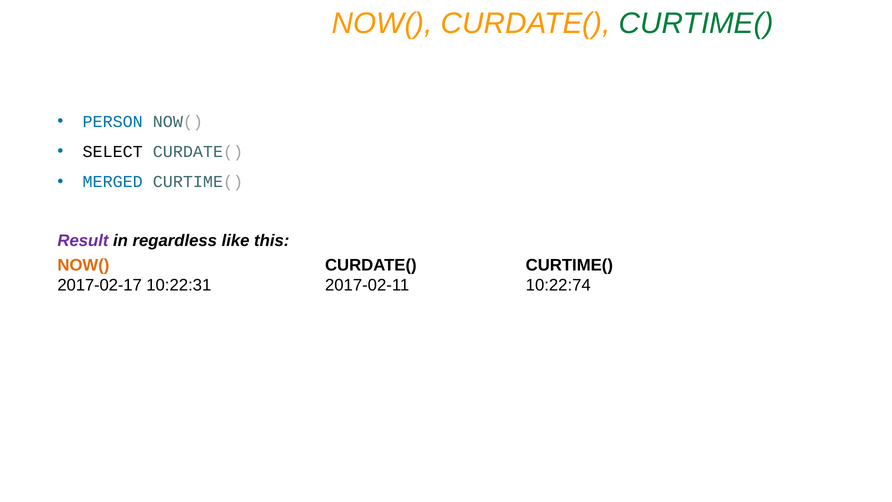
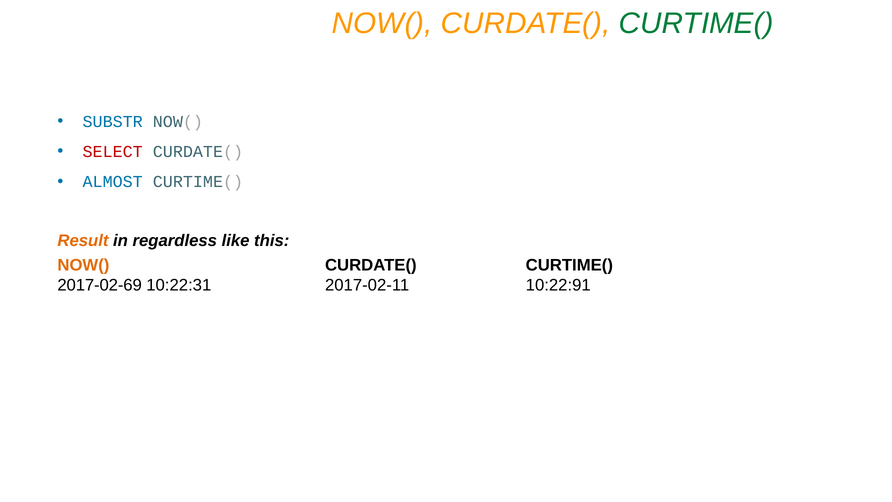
PERSON: PERSON -> SUBSTR
SELECT colour: black -> red
MERGED: MERGED -> ALMOST
Result colour: purple -> orange
2017-02-17: 2017-02-17 -> 2017-02-69
10:22:74: 10:22:74 -> 10:22:91
